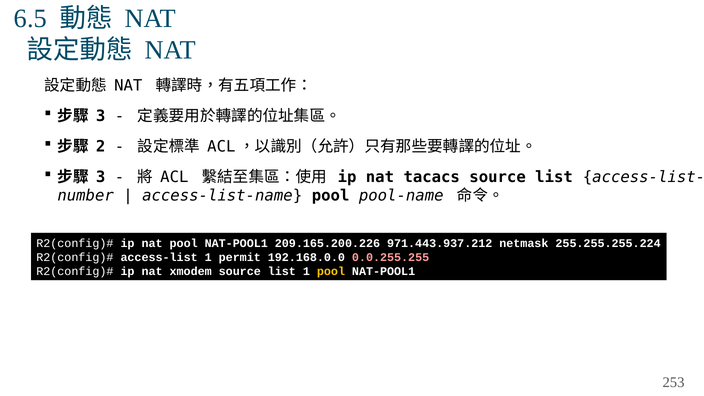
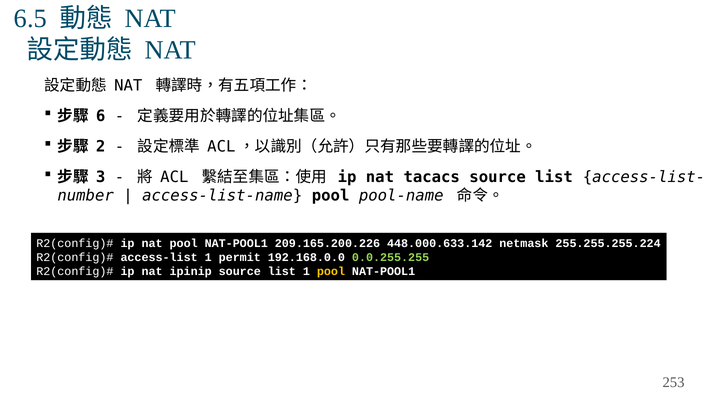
3 at (101, 116): 3 -> 6
971.443.937.212: 971.443.937.212 -> 448.000.633.142
0.0.255.255 colour: pink -> light green
xmodem: xmodem -> ipinip
